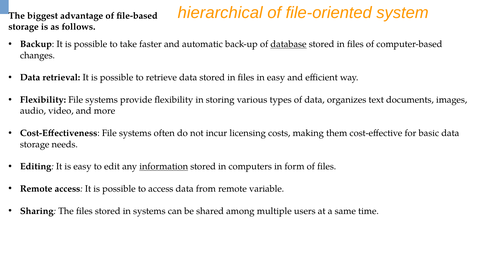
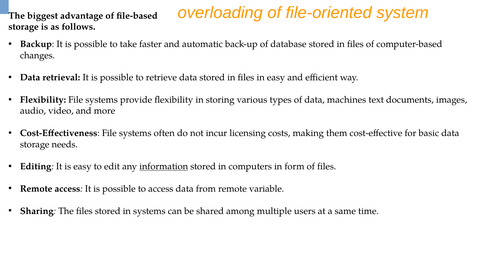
hierarchical: hierarchical -> overloading
database underline: present -> none
organizes: organizes -> machines
